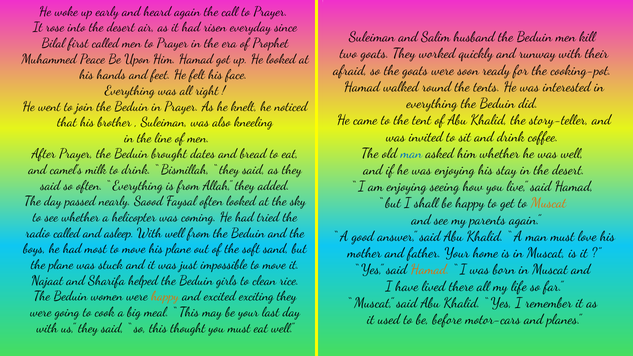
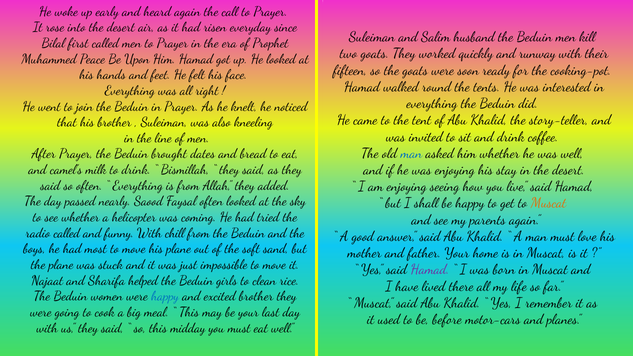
afraid: afraid -> fifteen
asleep: asleep -> funny
With well: well -> chill
Hamad at (430, 269) colour: orange -> purple
happy at (165, 296) colour: orange -> blue
excited exciting: exciting -> brother
thought: thought -> midday
